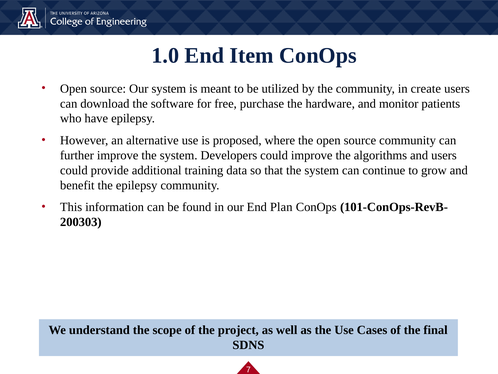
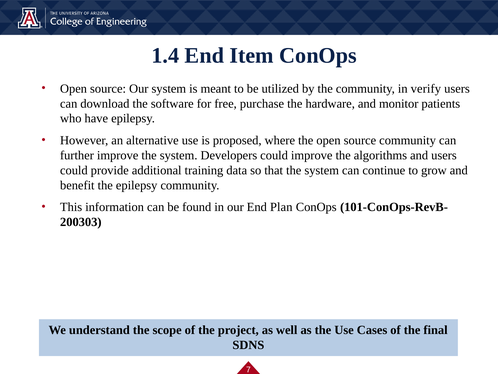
1.0: 1.0 -> 1.4
create: create -> verify
